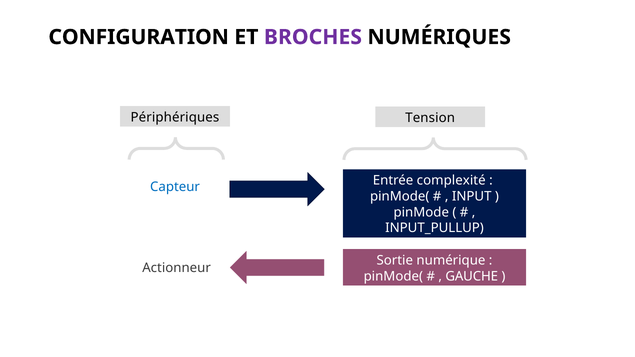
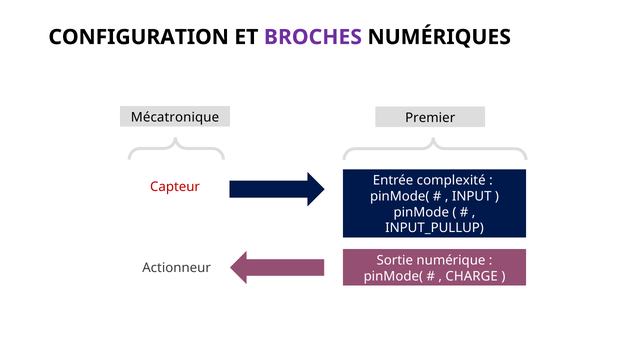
Périphériques: Périphériques -> Mécatronique
Tension: Tension -> Premier
Capteur colour: blue -> red
GAUCHE: GAUCHE -> CHARGE
